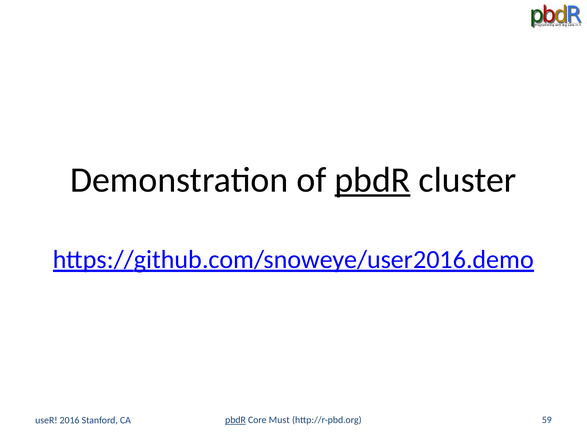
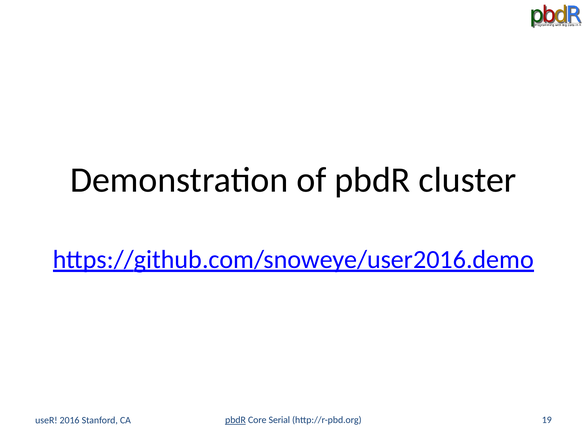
pbdR at (372, 180) underline: present -> none
Must: Must -> Serial
59: 59 -> 19
